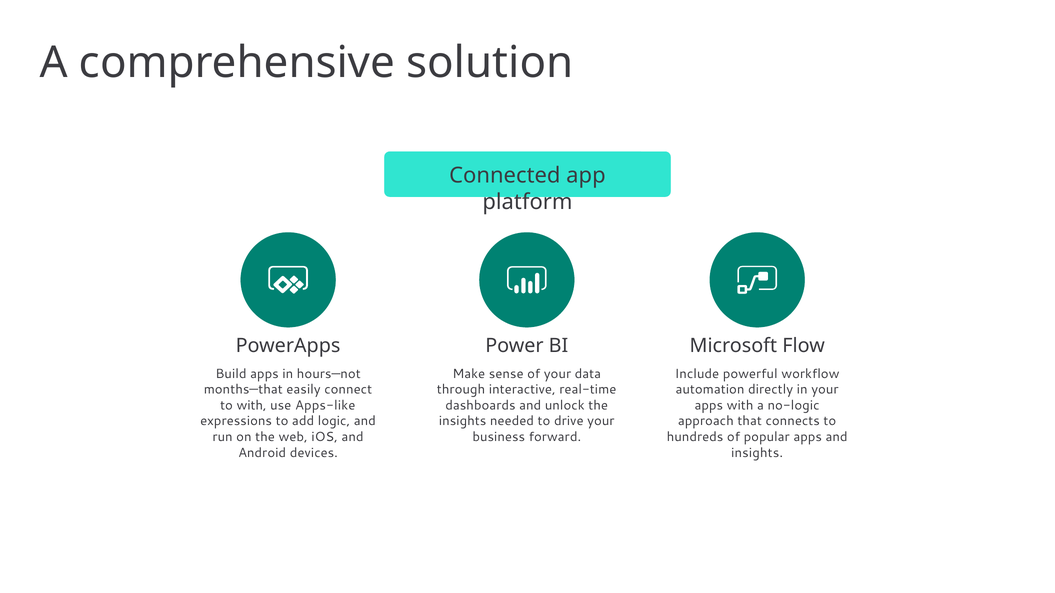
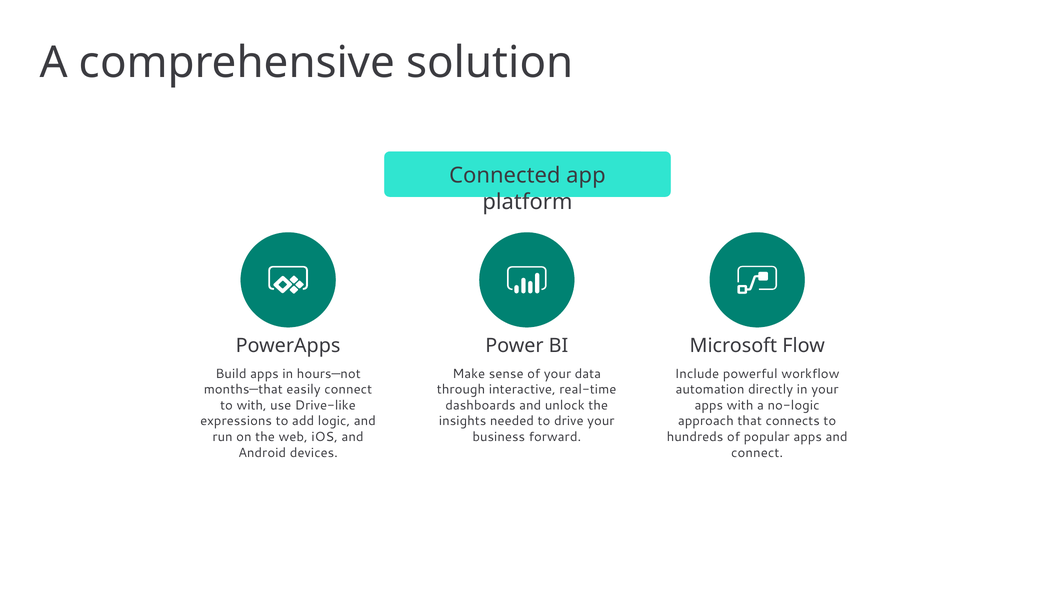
Apps-like: Apps-like -> Drive-like
insights at (757, 453): insights -> connect
